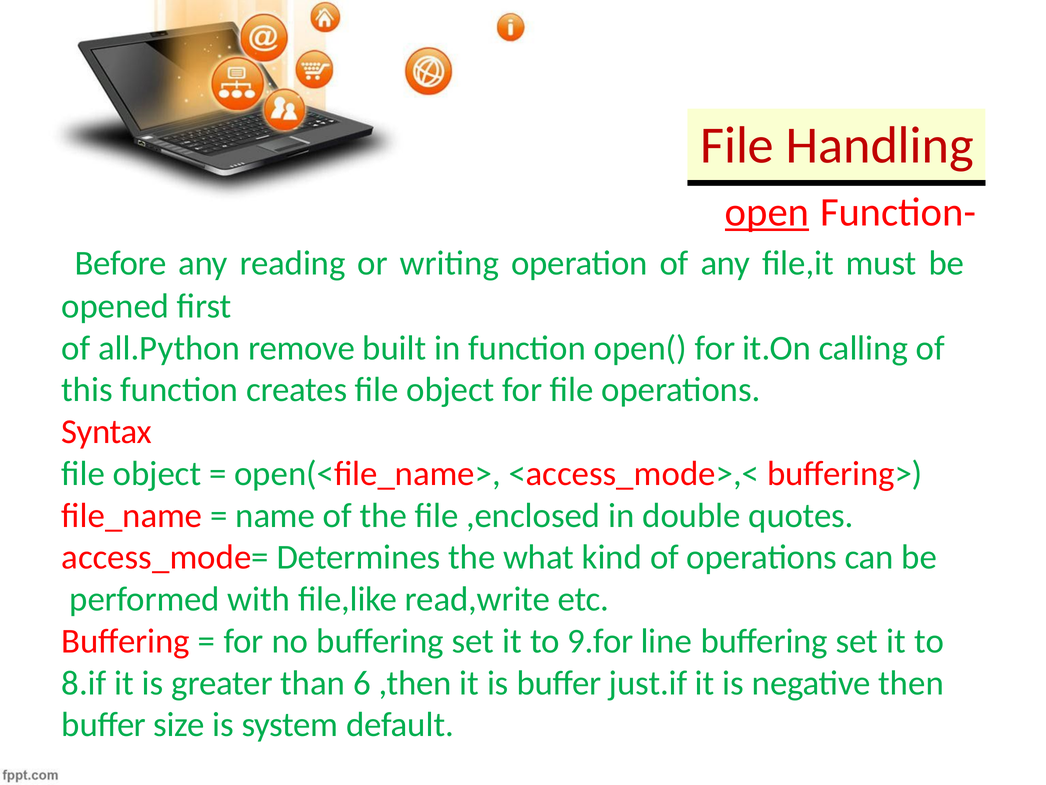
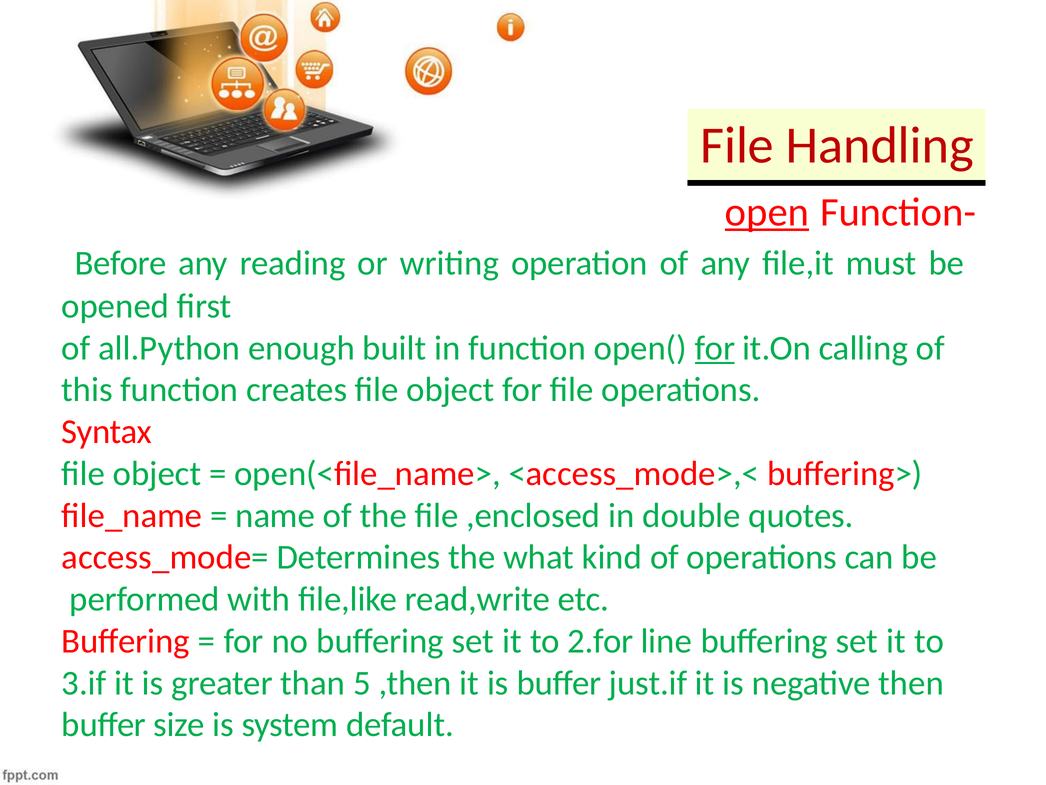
remove: remove -> enough
for at (715, 348) underline: none -> present
9.for: 9.for -> 2.for
8.if: 8.if -> 3.if
6: 6 -> 5
